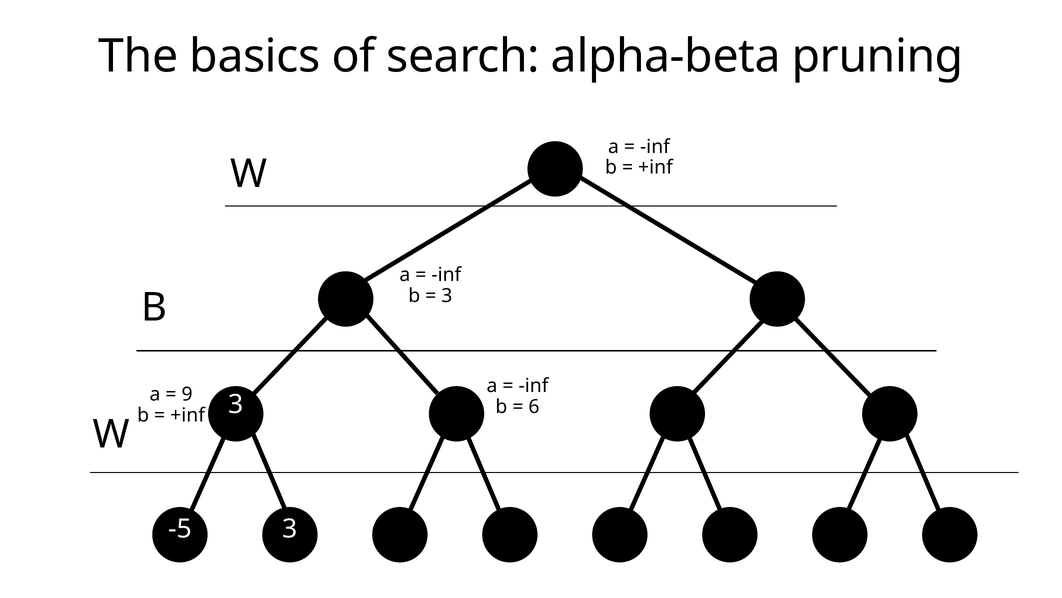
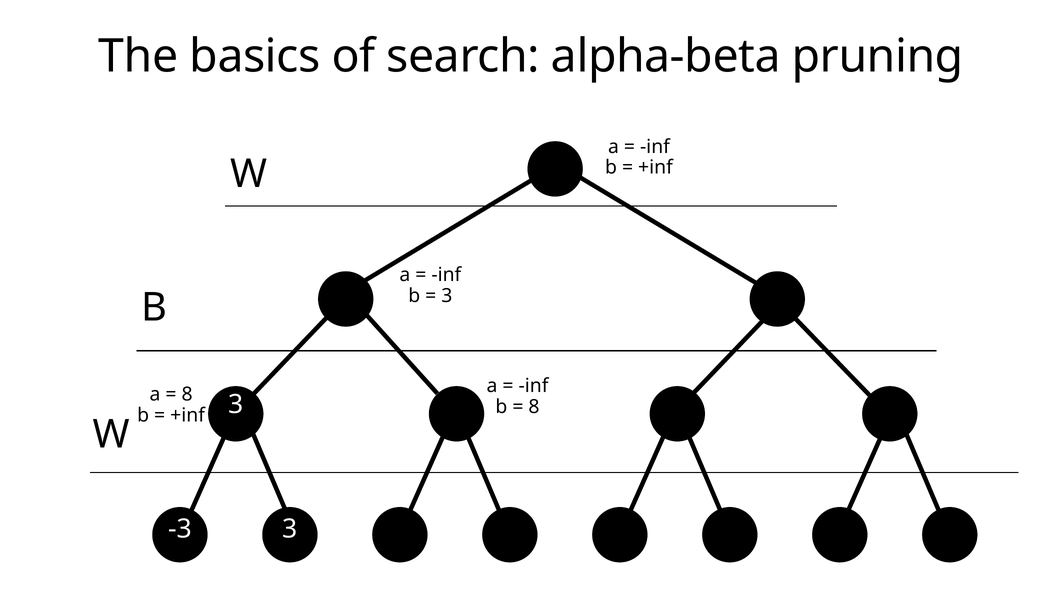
9 at (187, 394): 9 -> 8
6 at (534, 406): 6 -> 8
-5: -5 -> -3
